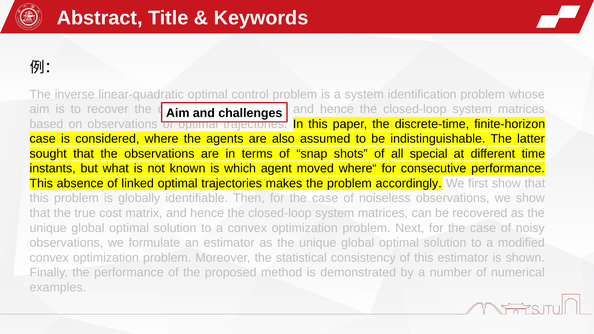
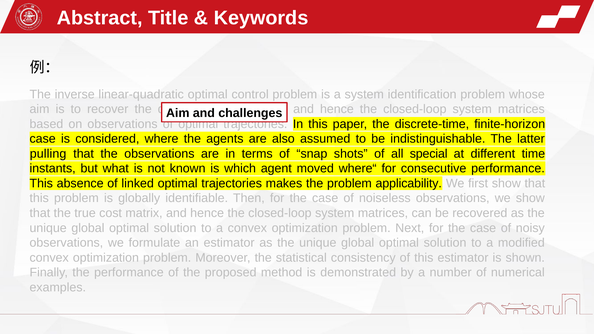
sought: sought -> pulling
accordingly: accordingly -> applicability
